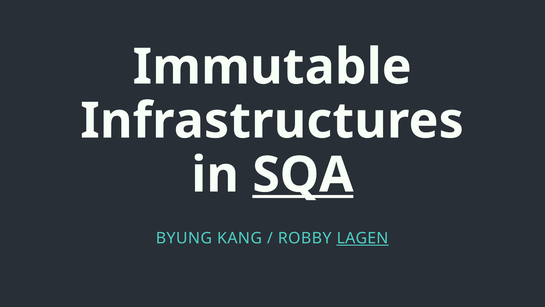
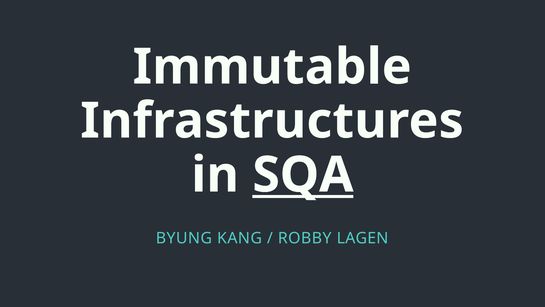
LAGEN underline: present -> none
